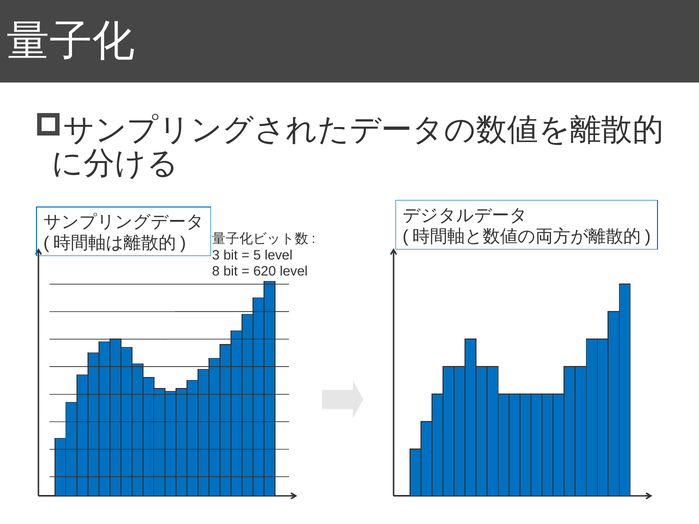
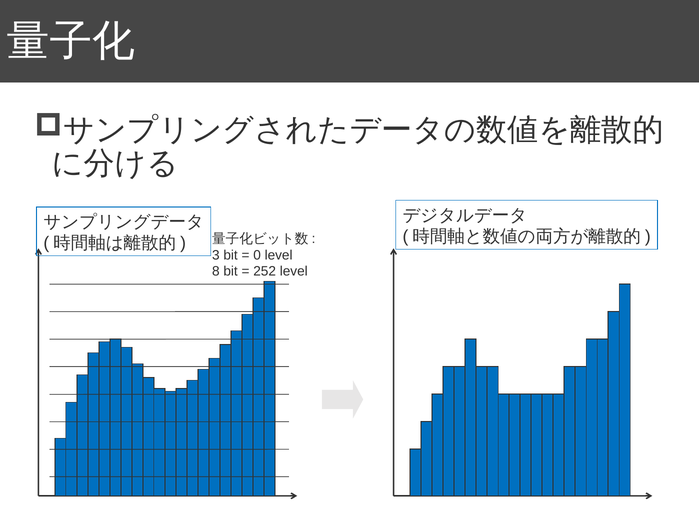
5: 5 -> 0
620: 620 -> 252
